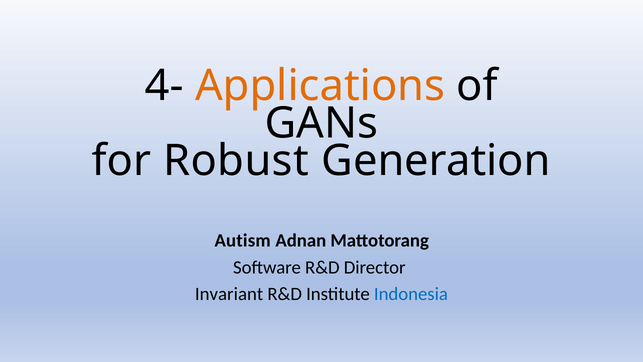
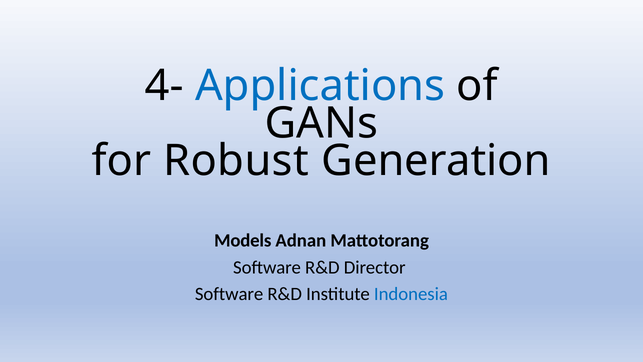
Applications colour: orange -> blue
Autism: Autism -> Models
Invariant at (229, 294): Invariant -> Software
